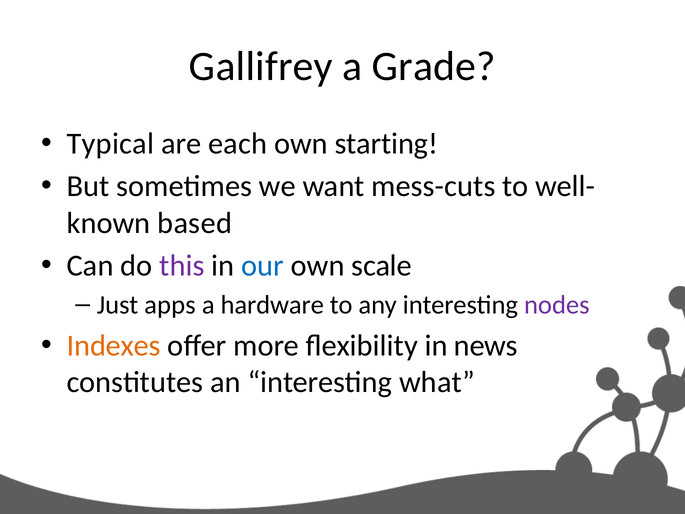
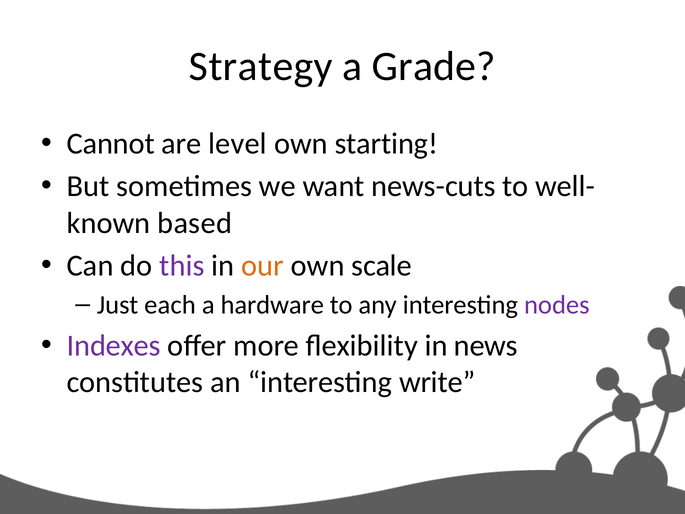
Gallifrey: Gallifrey -> Strategy
Typical: Typical -> Cannot
each: each -> level
mess-cuts: mess-cuts -> news-cuts
our colour: blue -> orange
apps: apps -> each
Indexes colour: orange -> purple
what: what -> write
